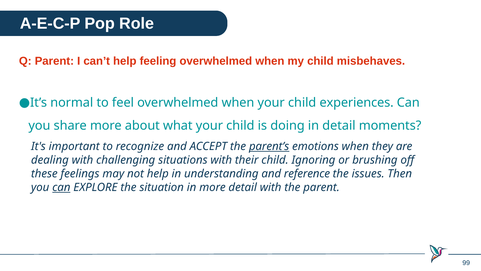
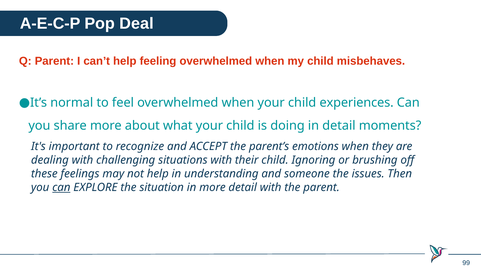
Role: Role -> Deal
parent’s underline: present -> none
reference: reference -> someone
